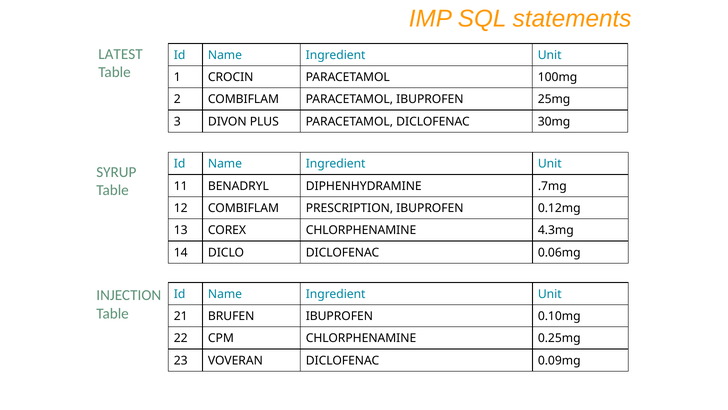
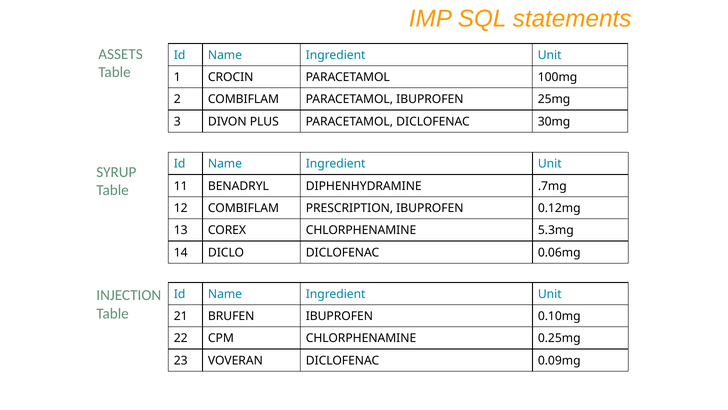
LATEST: LATEST -> ASSETS
4.3mg: 4.3mg -> 5.3mg
